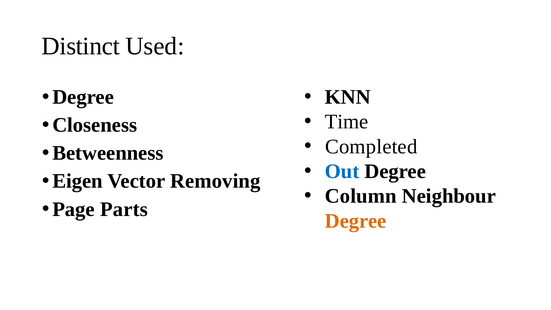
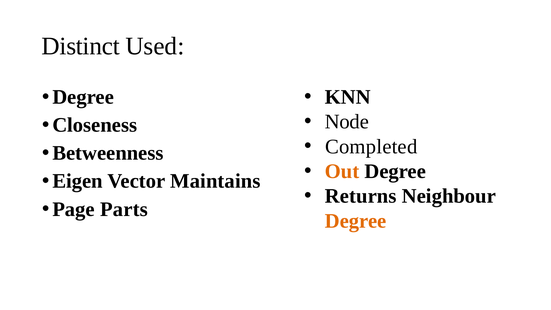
Time: Time -> Node
Out colour: blue -> orange
Removing: Removing -> Maintains
Column: Column -> Returns
